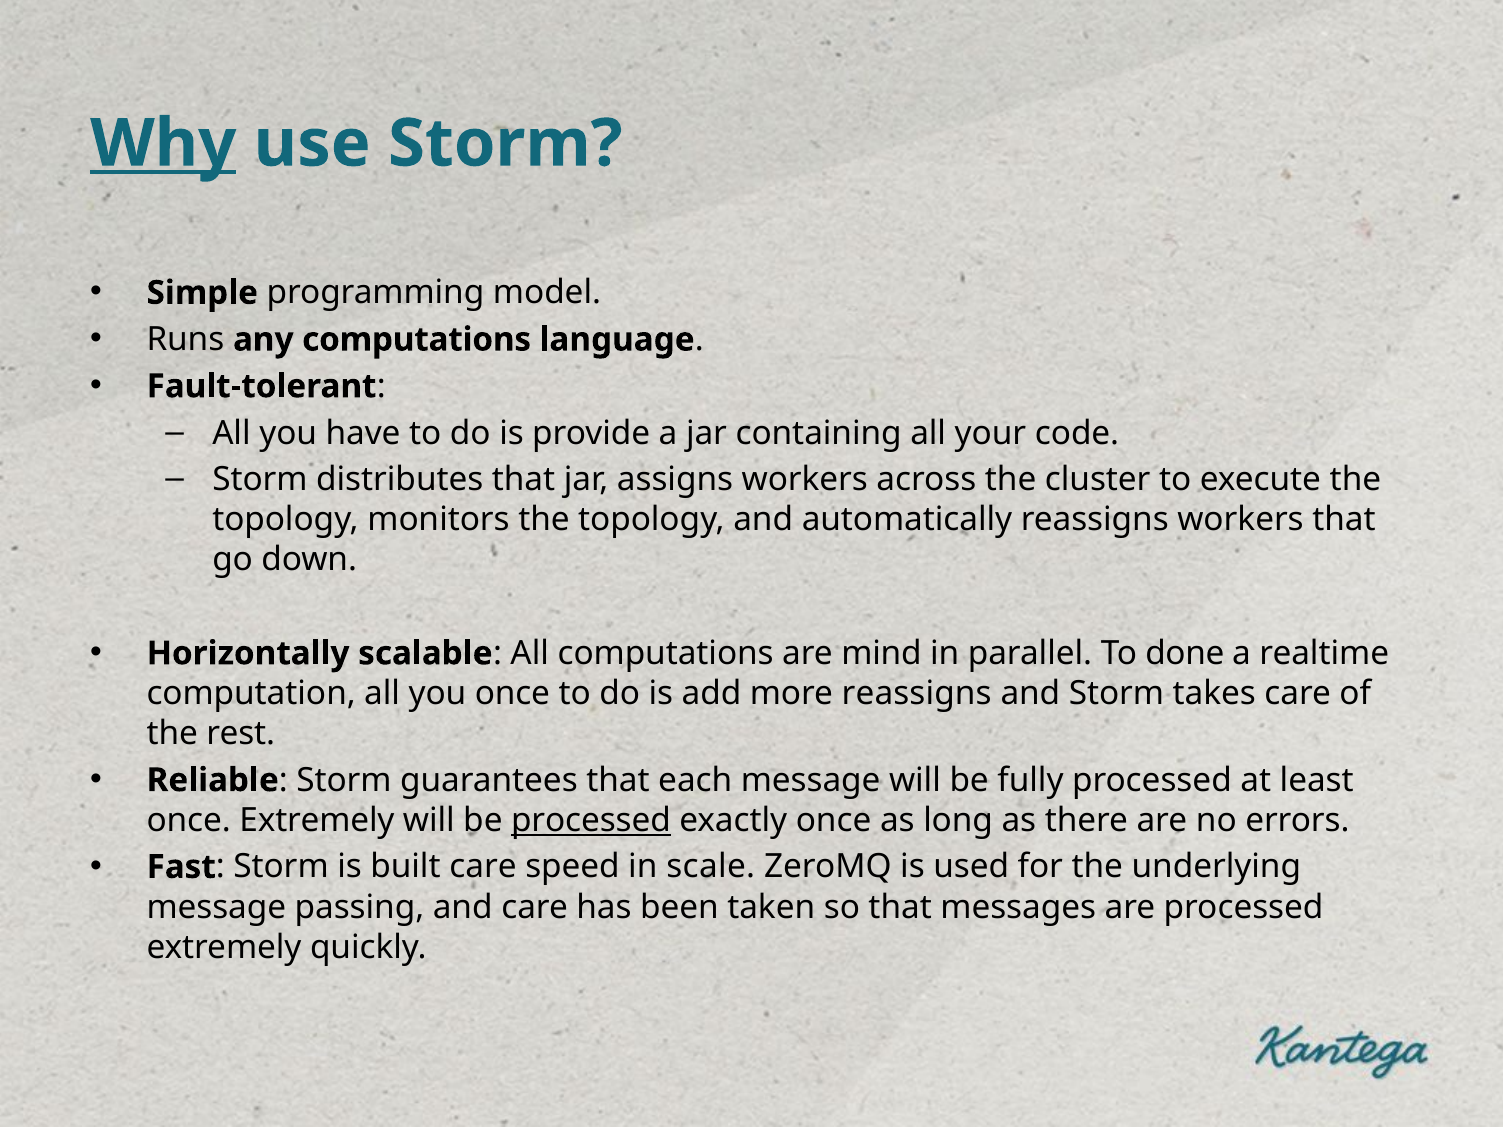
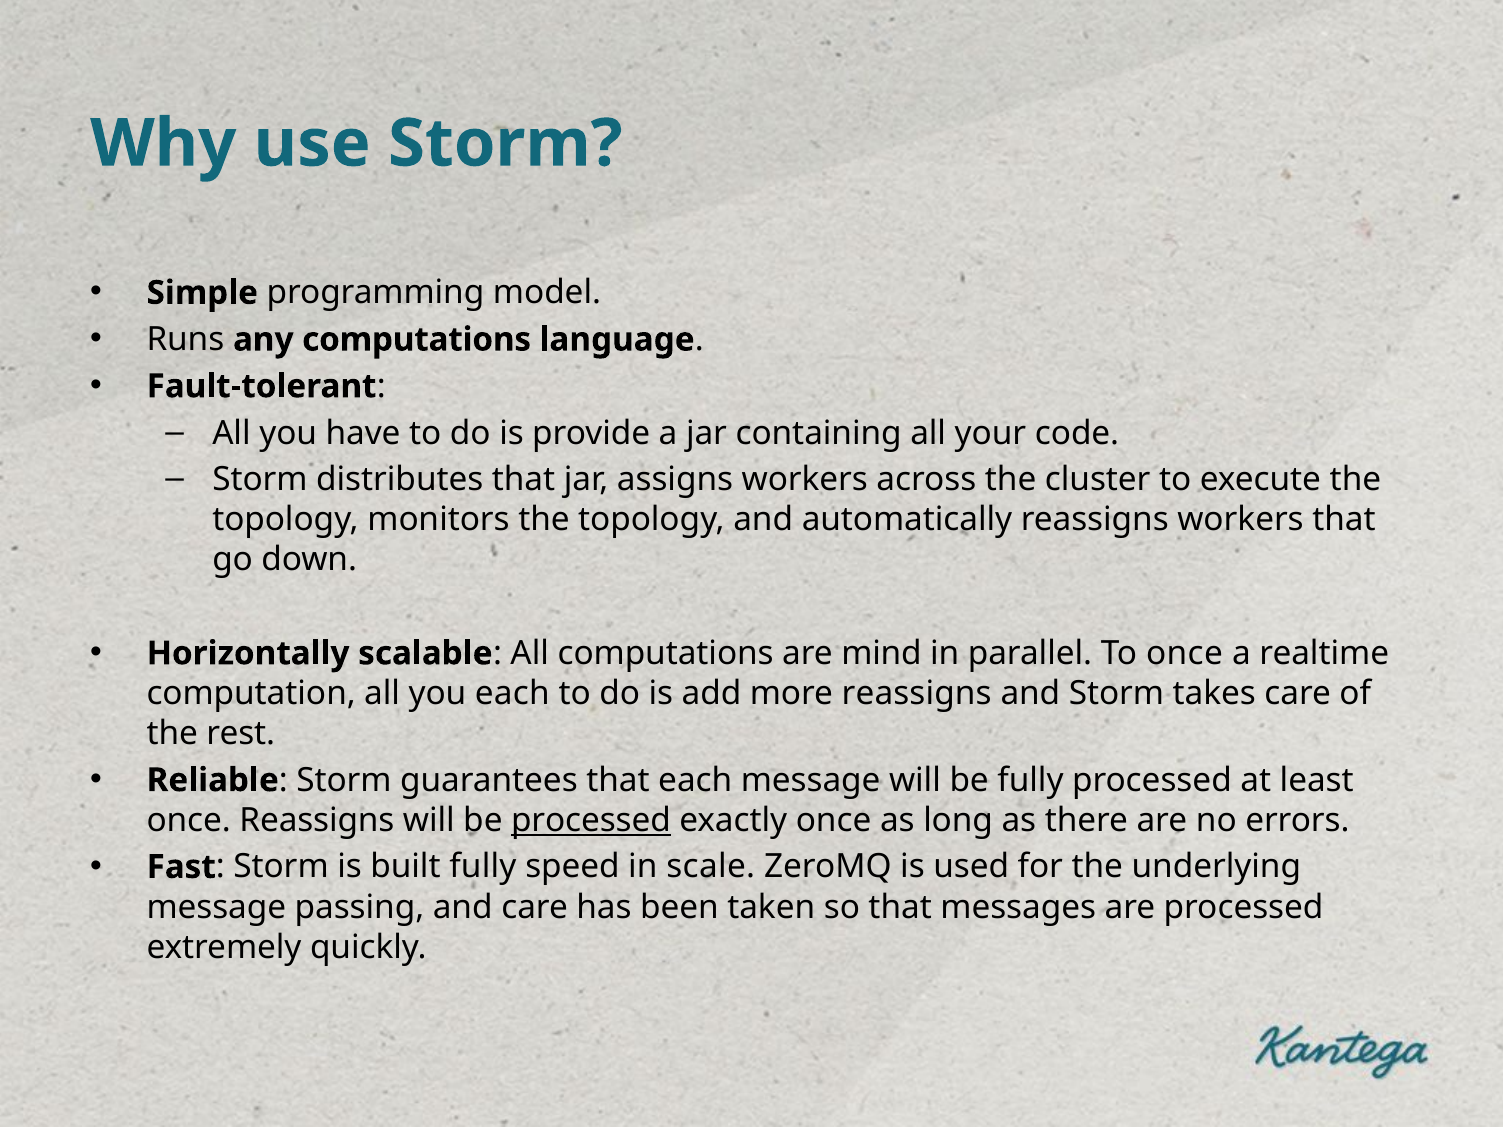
Why underline: present -> none
To done: done -> once
you once: once -> each
once Extremely: Extremely -> Reassigns
built care: care -> fully
